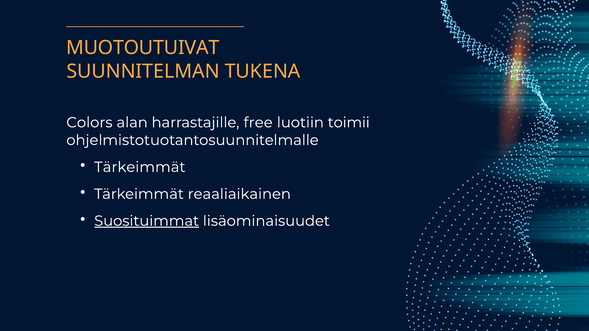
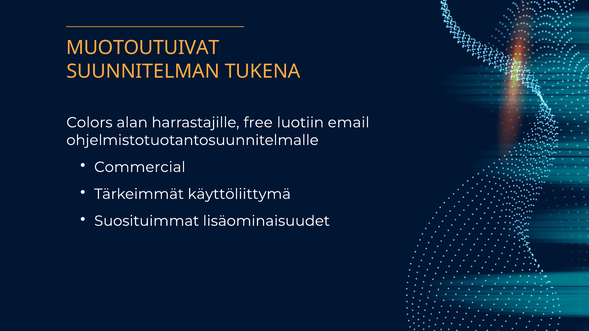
toimii: toimii -> email
Tärkeimmät at (140, 167): Tärkeimmät -> Commercial
reaaliaikainen: reaaliaikainen -> käyttöliittymä
Suosituimmat underline: present -> none
